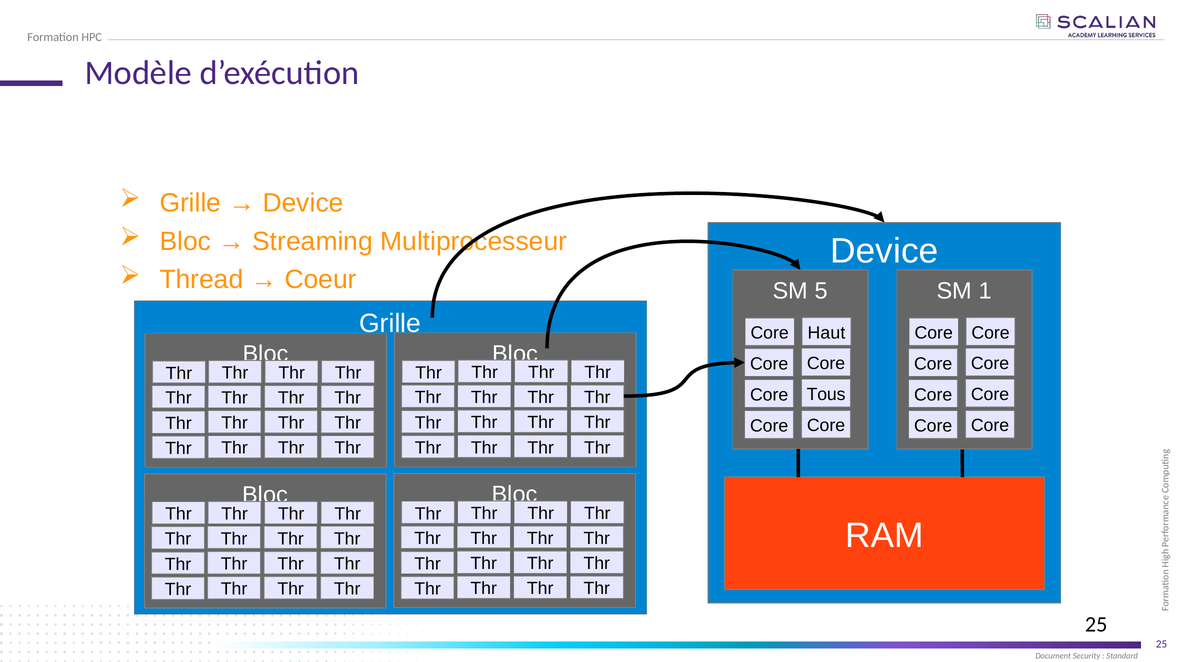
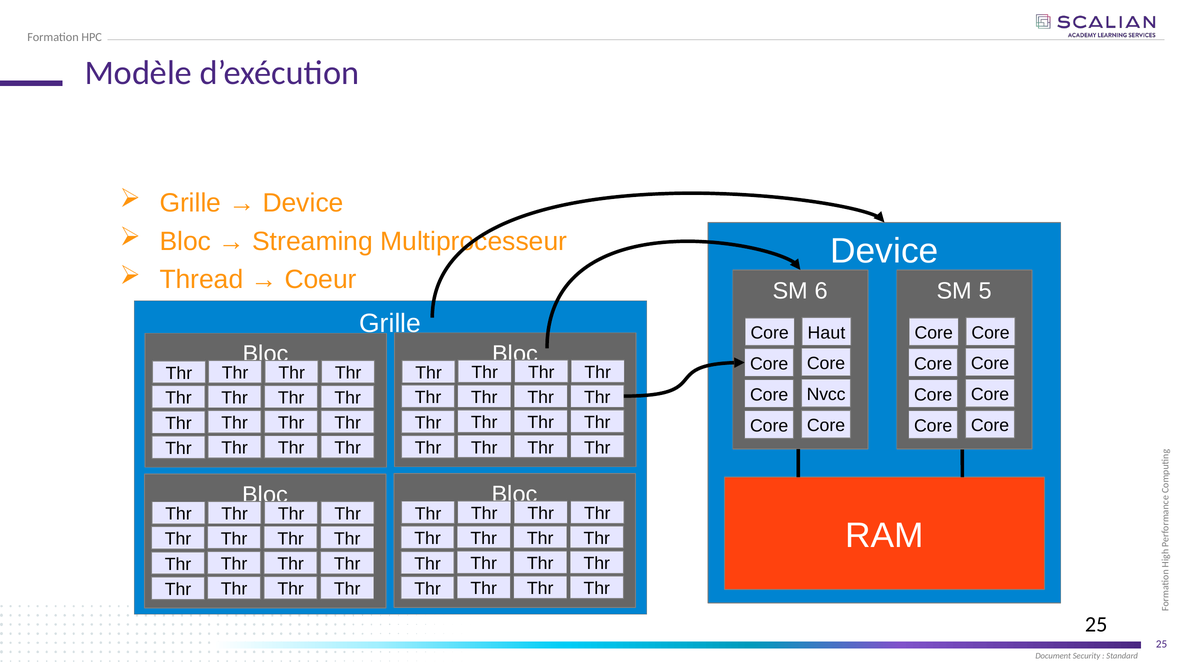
5: 5 -> 6
1: 1 -> 5
Tous: Tous -> Nvcc
